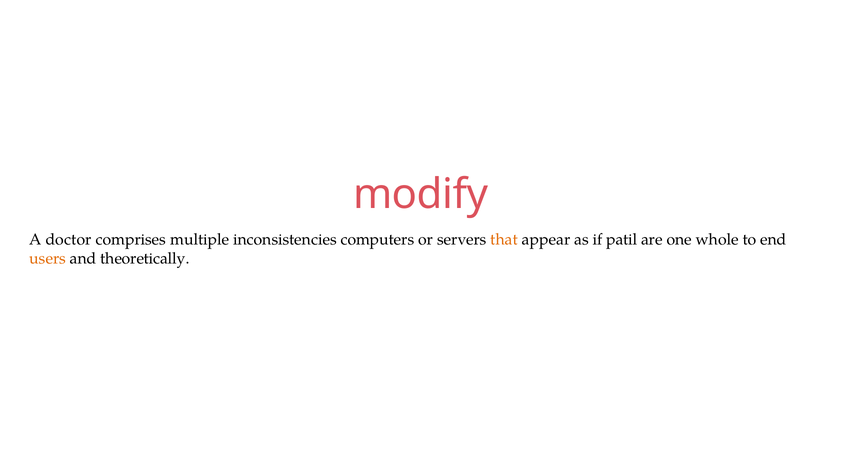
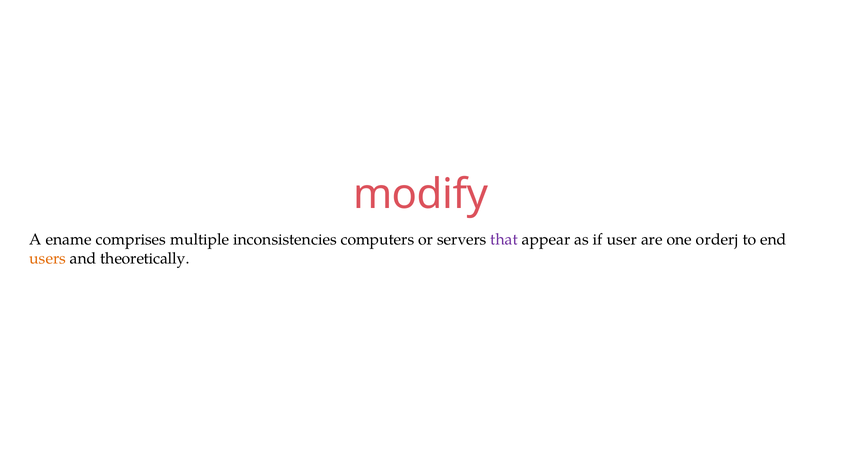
doctor: doctor -> ename
that colour: orange -> purple
patil: patil -> user
whole: whole -> orderj
